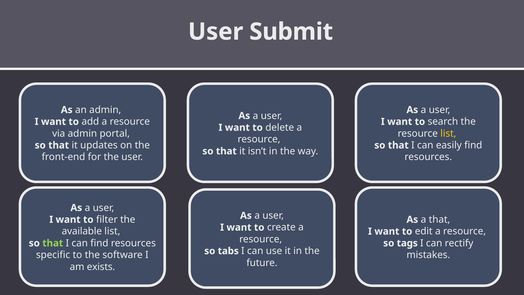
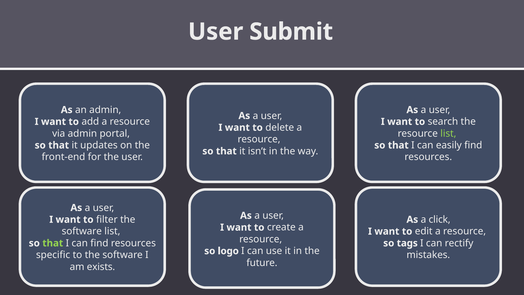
list at (448, 133) colour: yellow -> light green
a that: that -> click
available at (82, 231): available -> software
tabs: tabs -> logo
